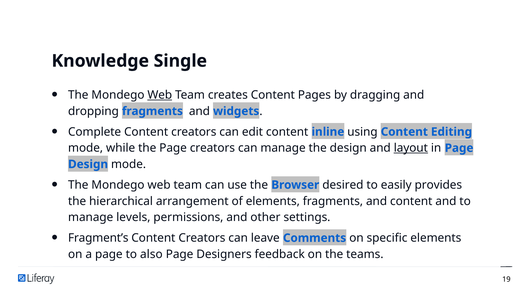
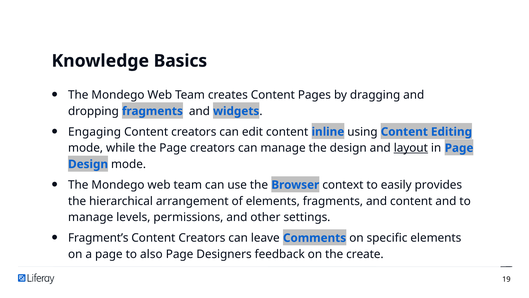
Single: Single -> Basics
Web at (160, 95) underline: present -> none
Complete: Complete -> Engaging
desired: desired -> context
teams: teams -> create
